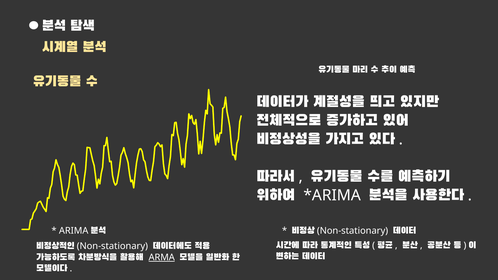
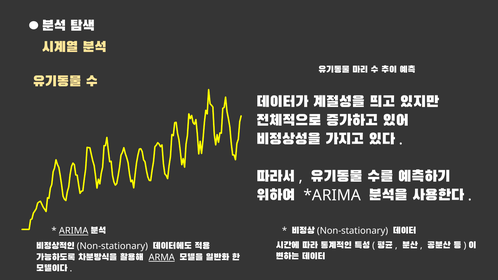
ARIMA underline: none -> present
